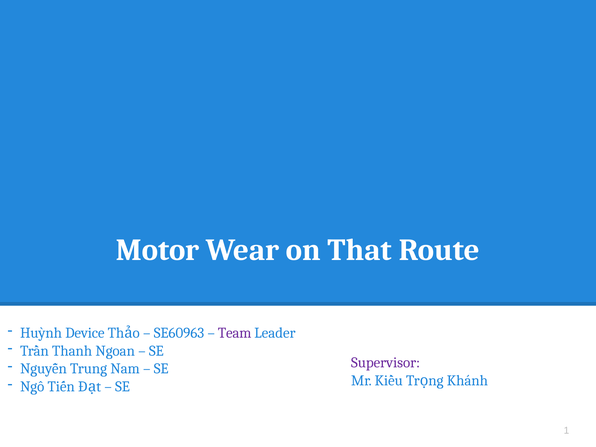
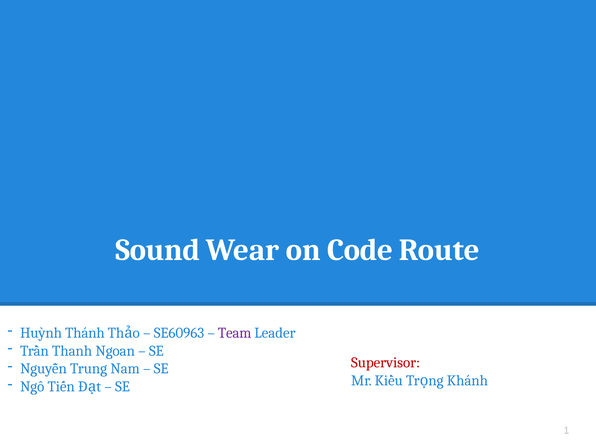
Motor: Motor -> Sound
That: That -> Code
Device: Device -> Thánh
Supervisor colour: purple -> red
